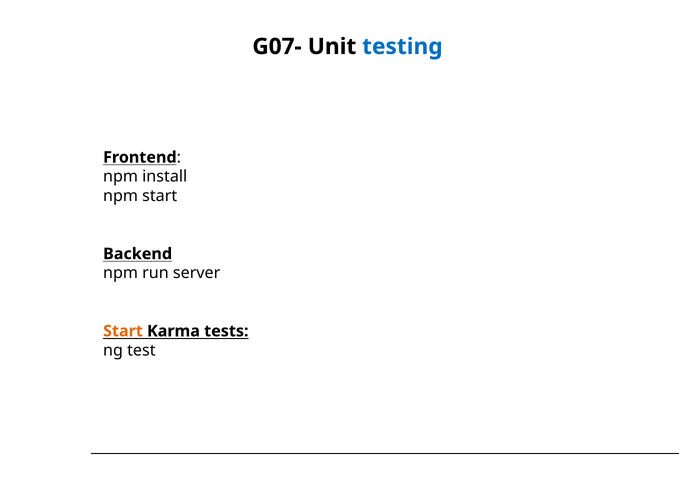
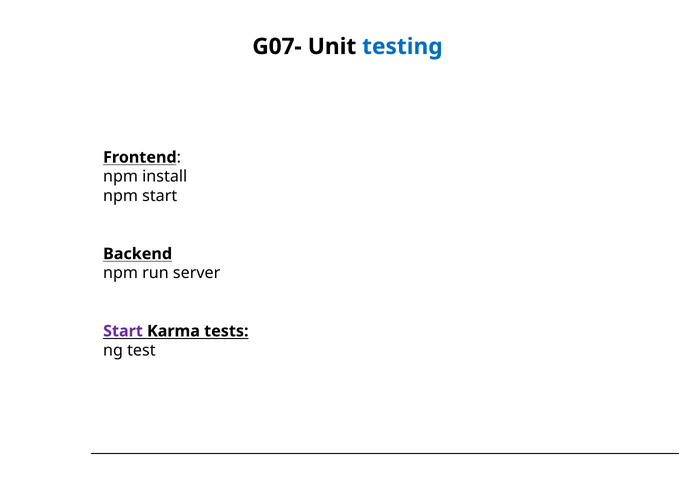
Start at (123, 331) colour: orange -> purple
